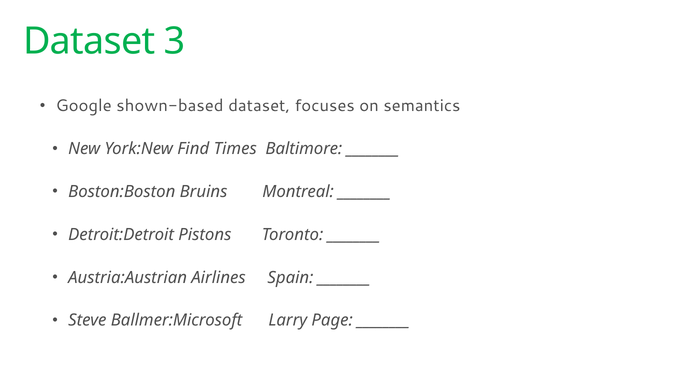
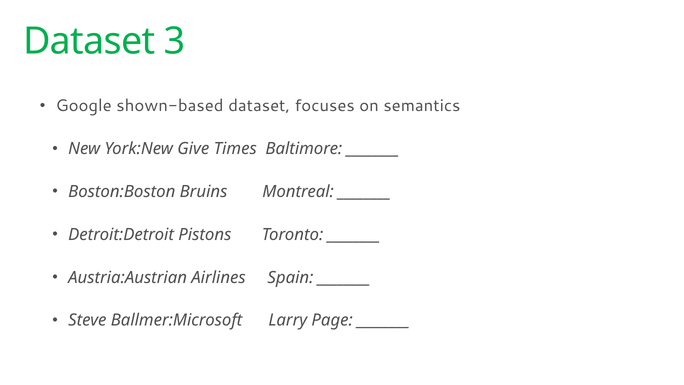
Find: Find -> Give
